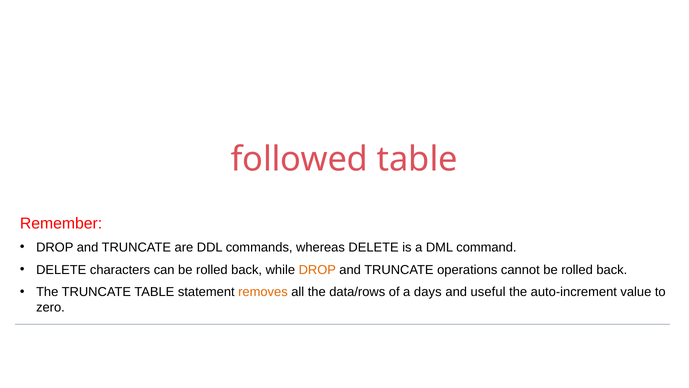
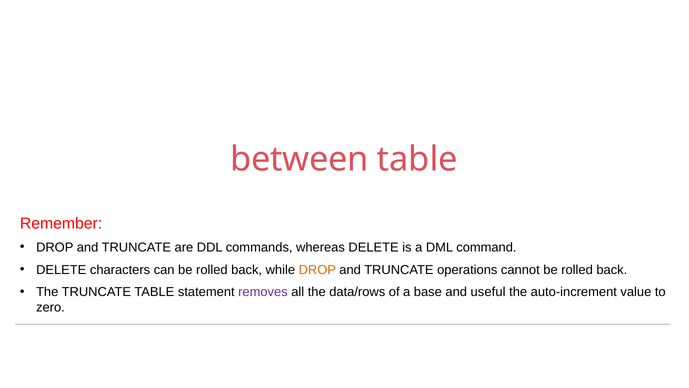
followed: followed -> between
removes colour: orange -> purple
days: days -> base
